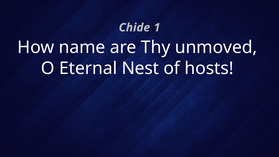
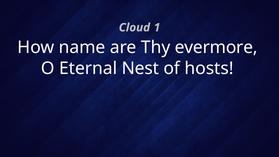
Chide: Chide -> Cloud
unmoved: unmoved -> evermore
